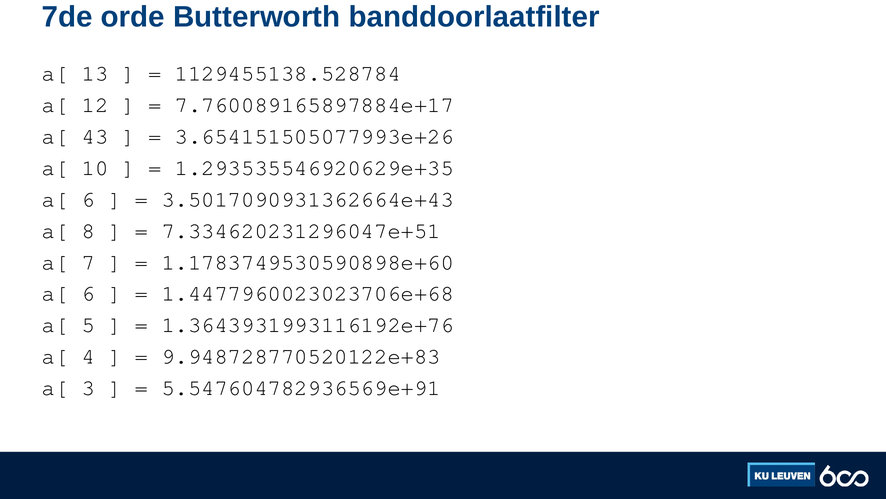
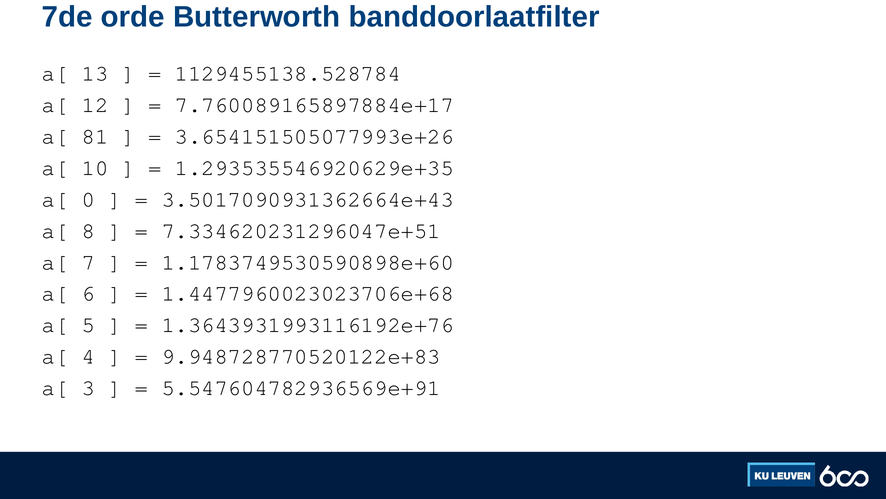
43: 43 -> 81
6 at (88, 199): 6 -> 0
